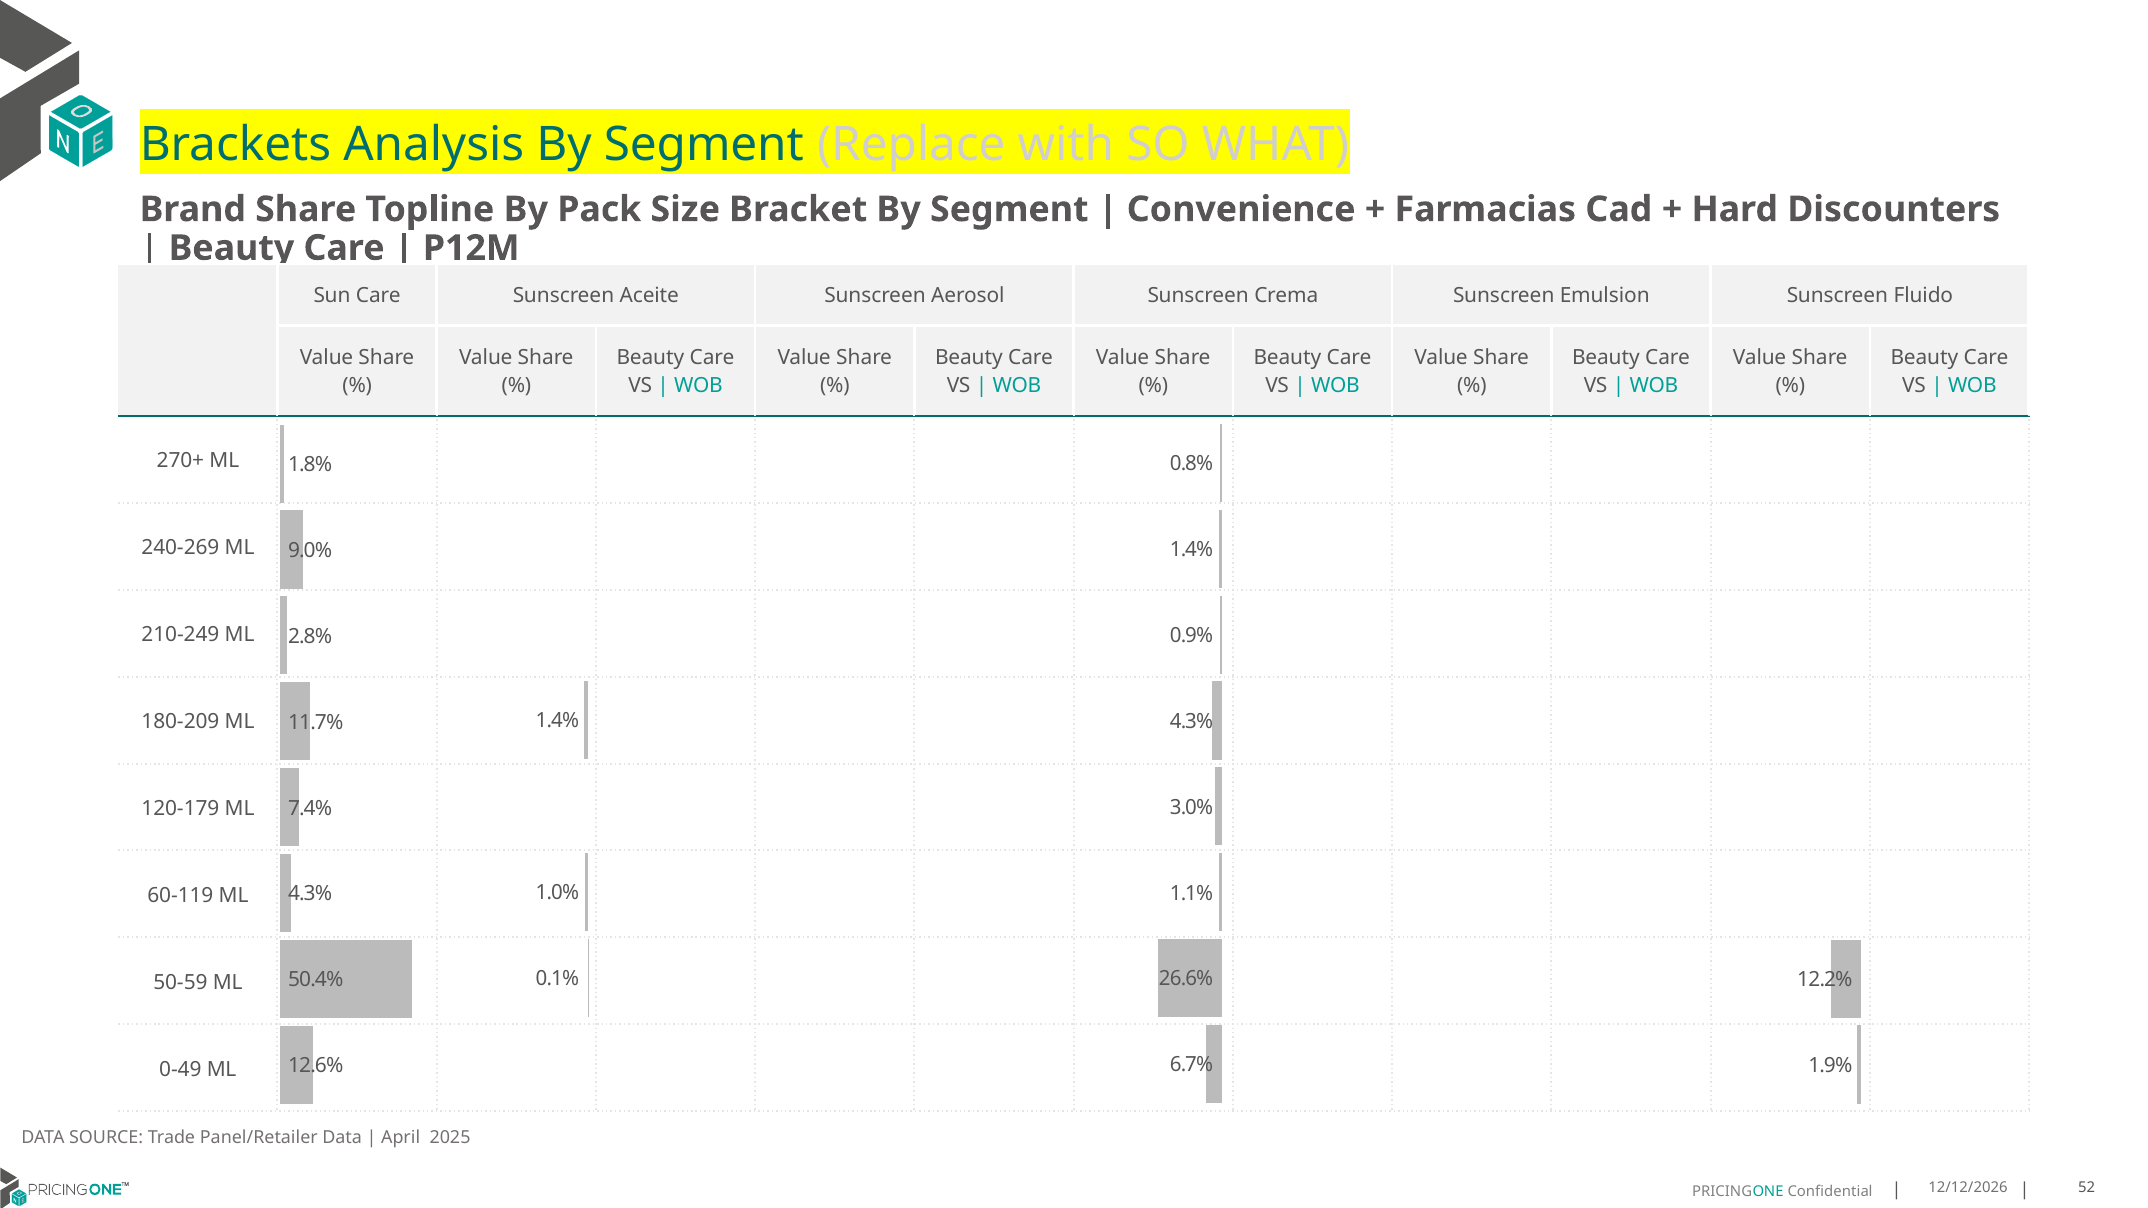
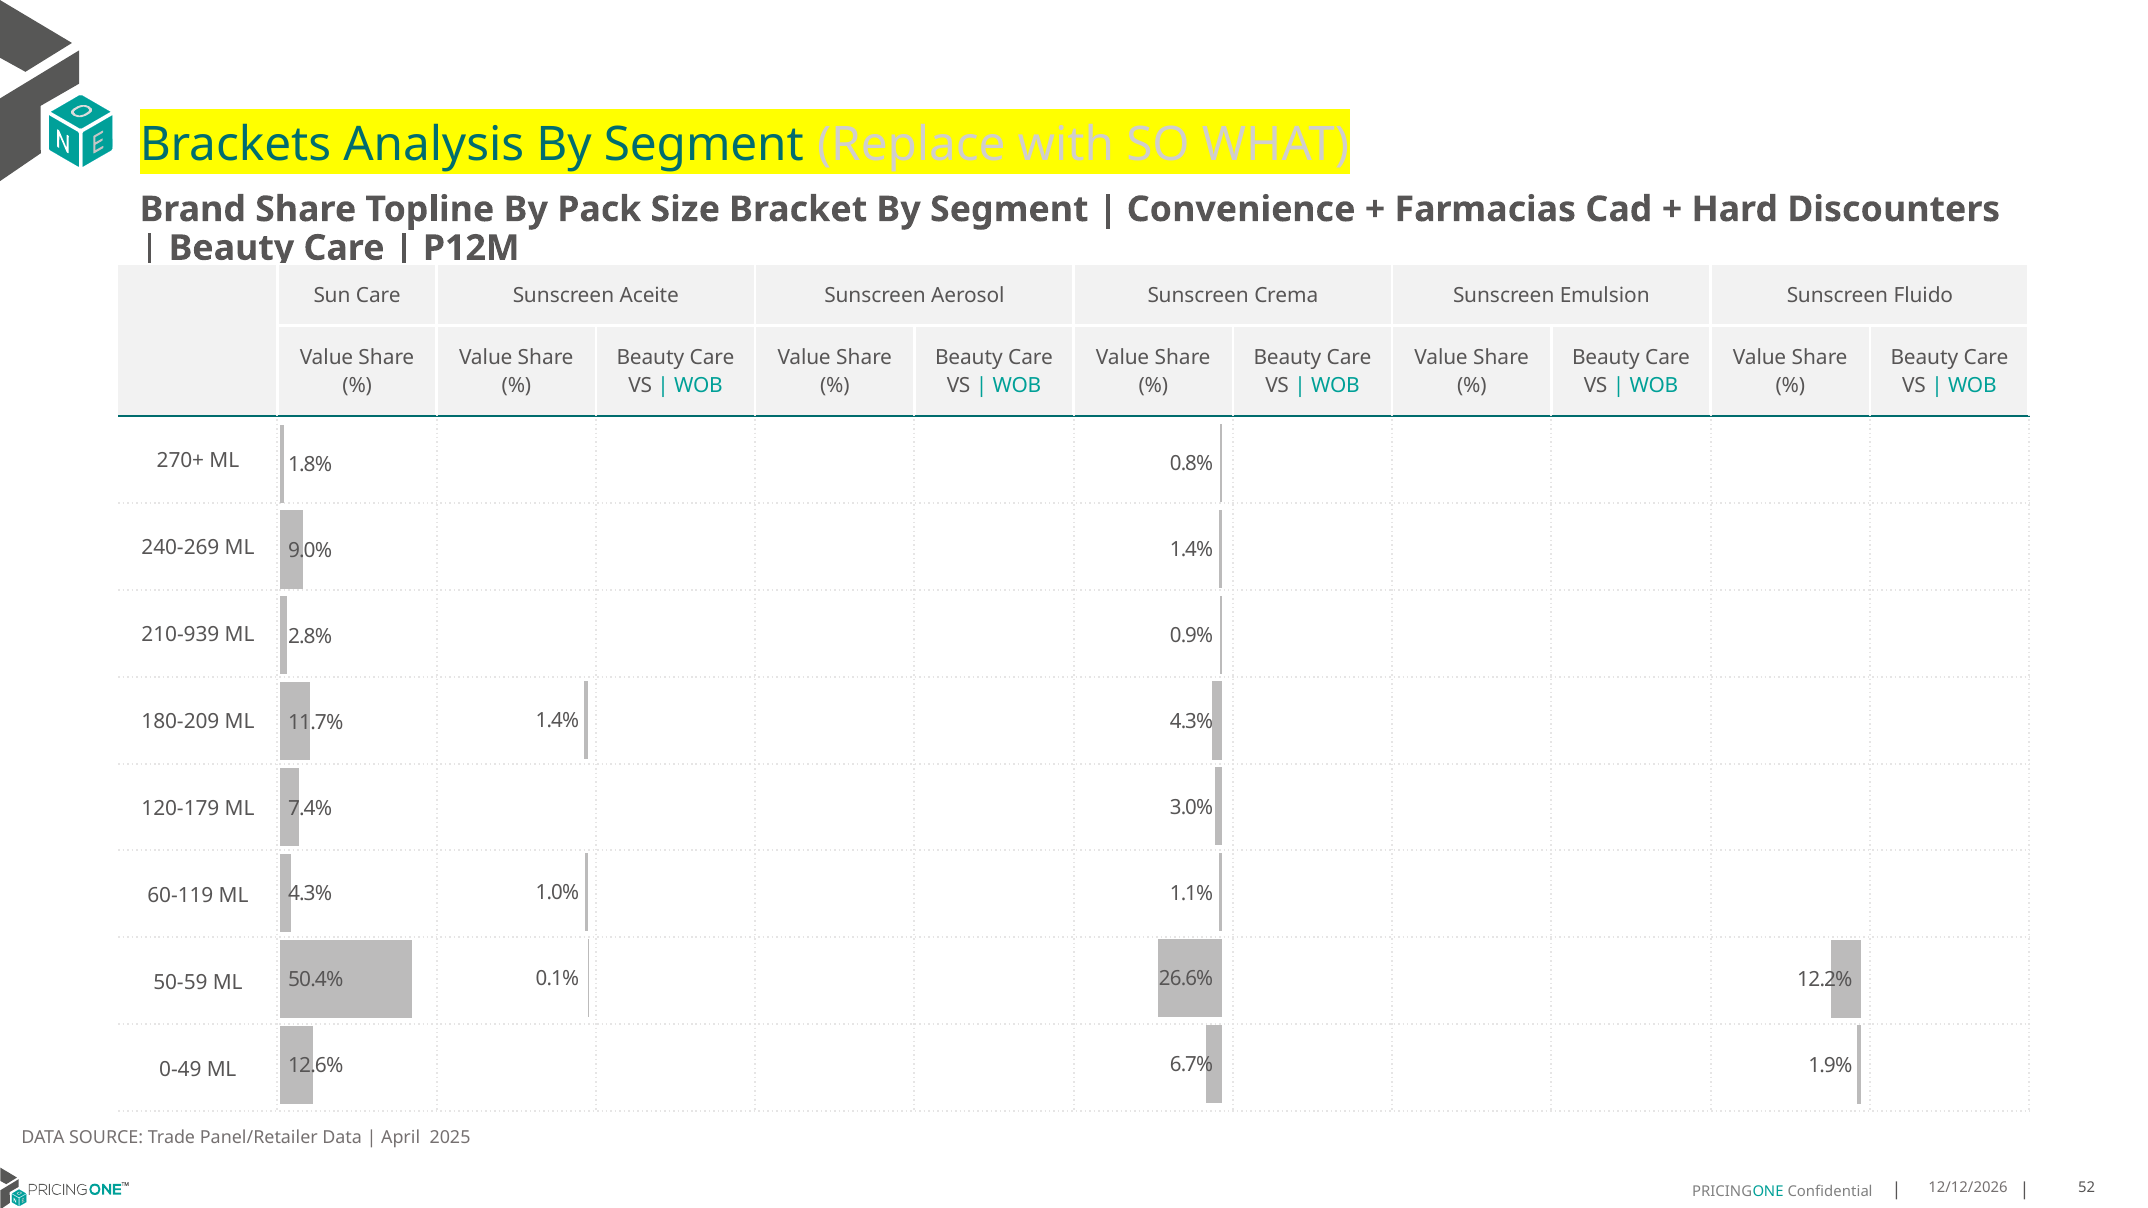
210-249: 210-249 -> 210-939
